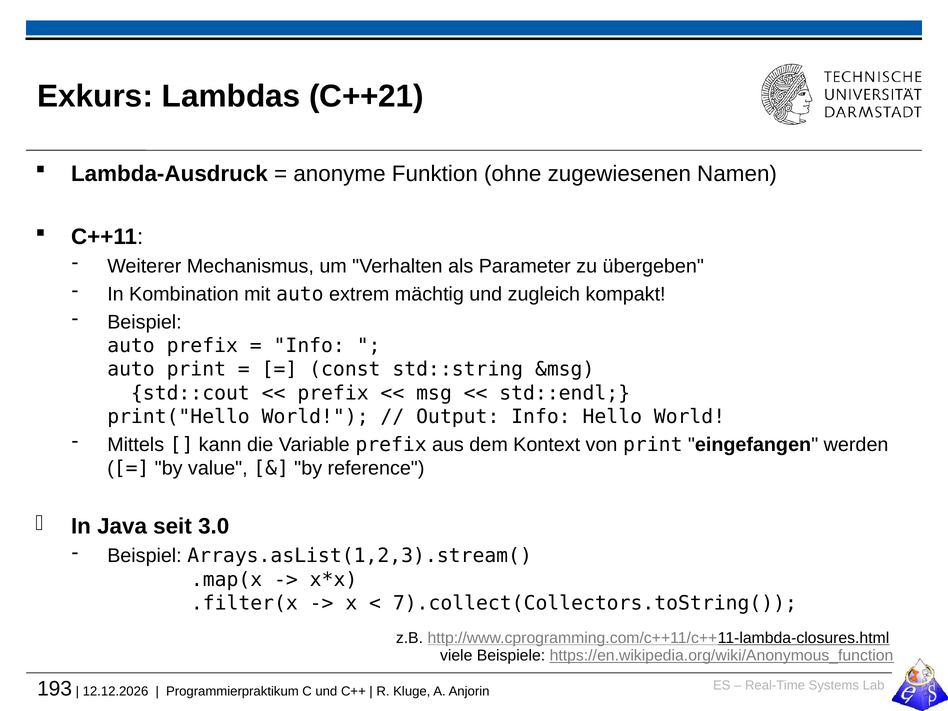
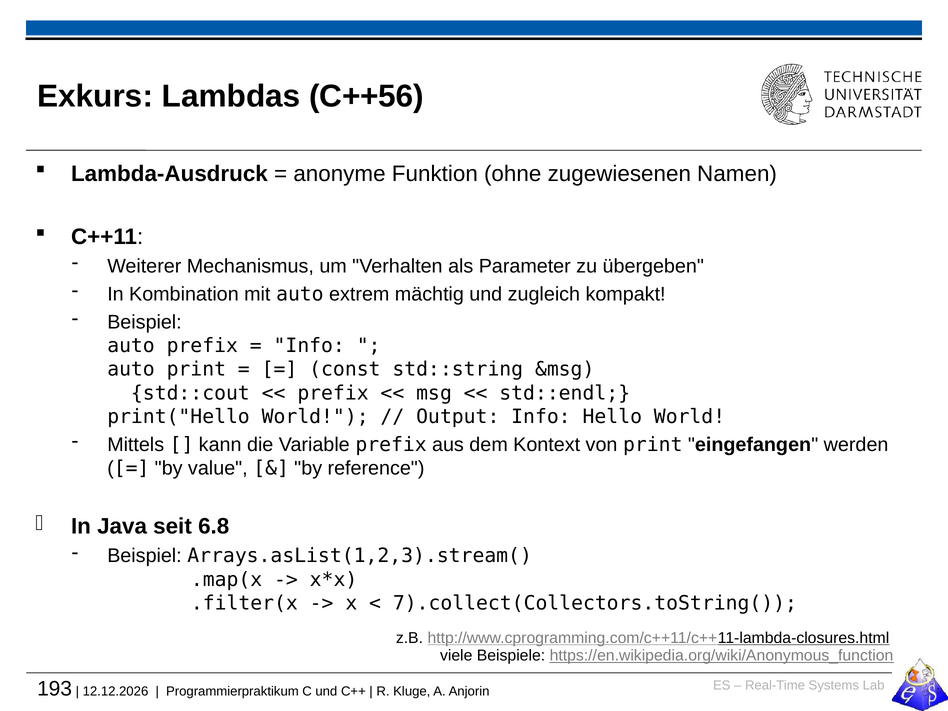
C++21: C++21 -> C++56
3.0: 3.0 -> 6.8
